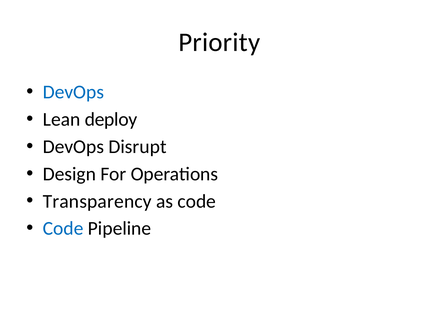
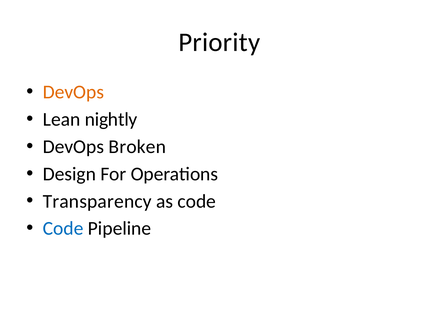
DevOps at (73, 92) colour: blue -> orange
deploy: deploy -> nightly
Disrupt: Disrupt -> Broken
